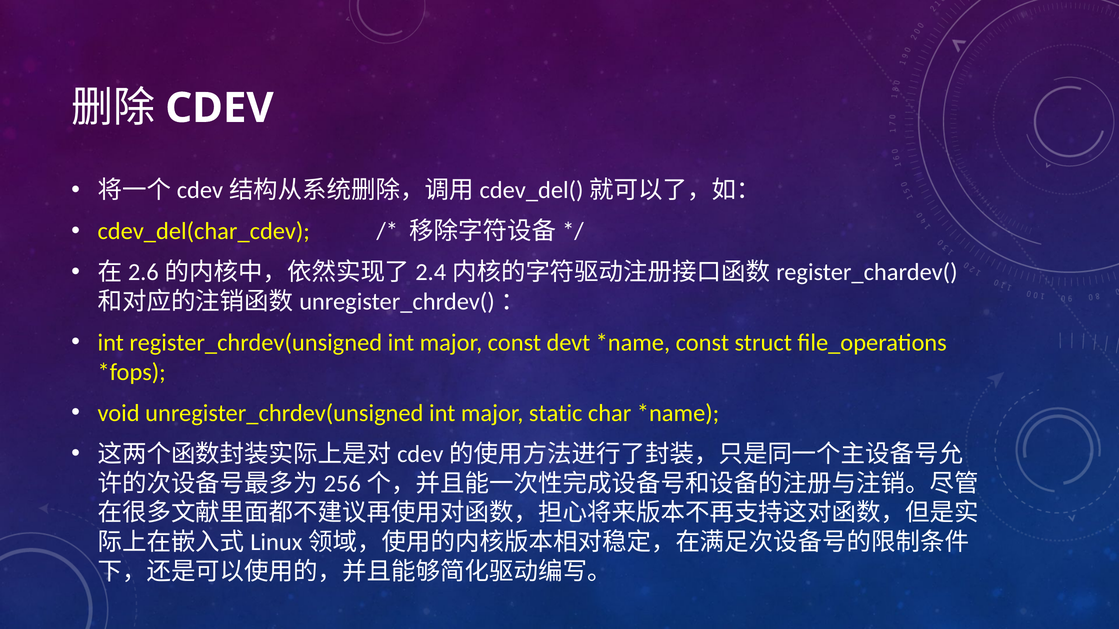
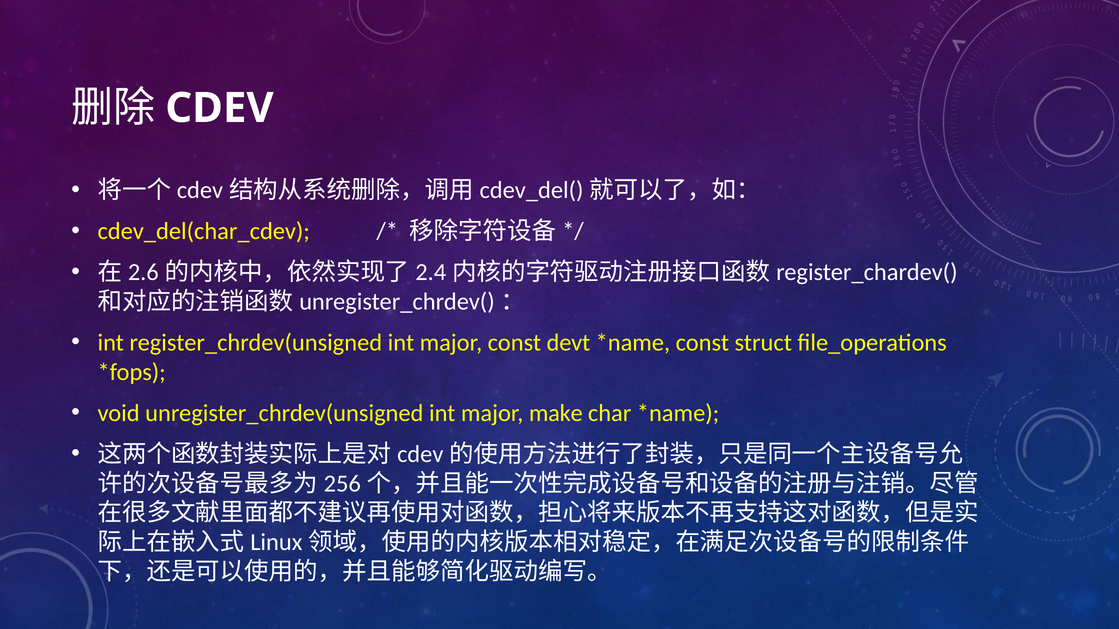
static: static -> make
